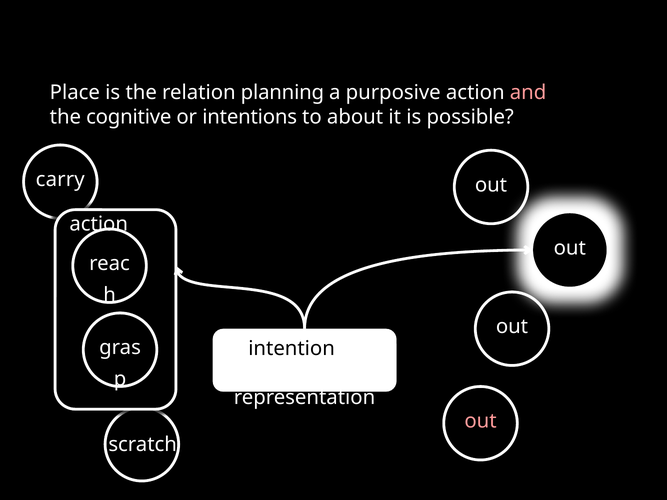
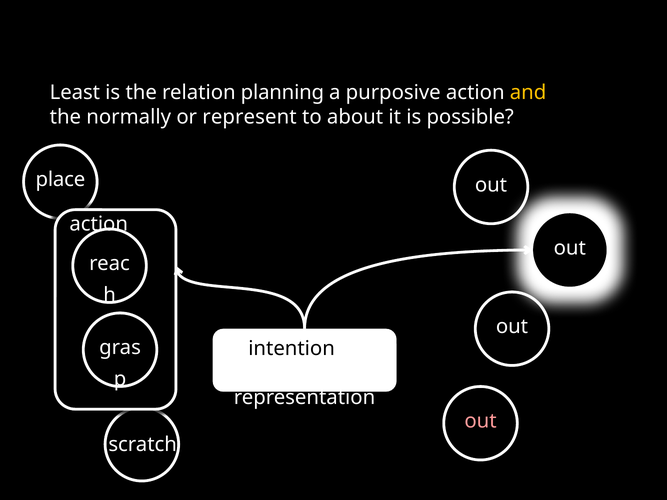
Place: Place -> Least
and colour: pink -> yellow
cognitive: cognitive -> normally
intentions: intentions -> represent
carry: carry -> place
